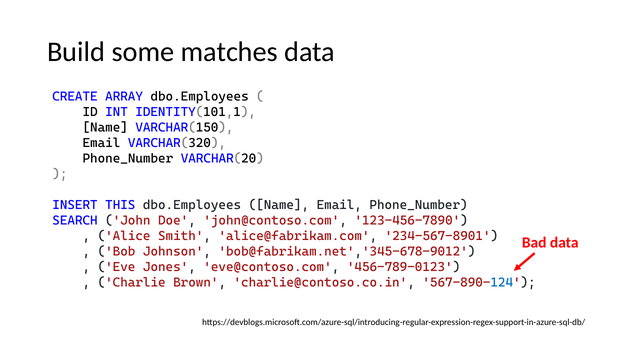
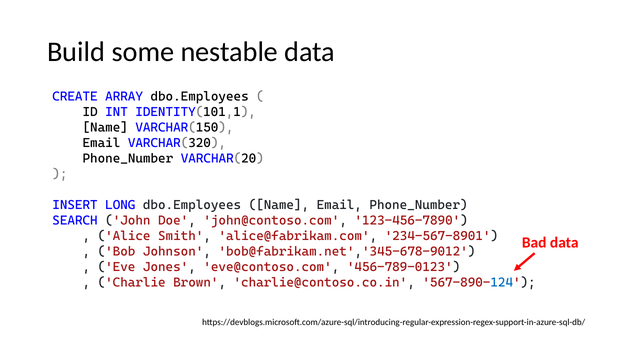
matches: matches -> nestable
THIS: THIS -> LONG
